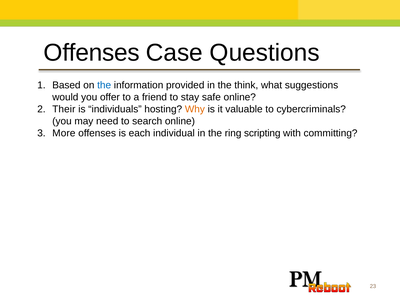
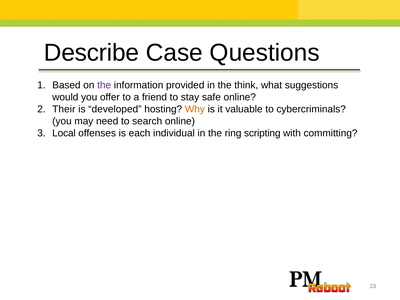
Offenses at (92, 53): Offenses -> Describe
the at (104, 85) colour: blue -> purple
individuals: individuals -> developed
More: More -> Local
